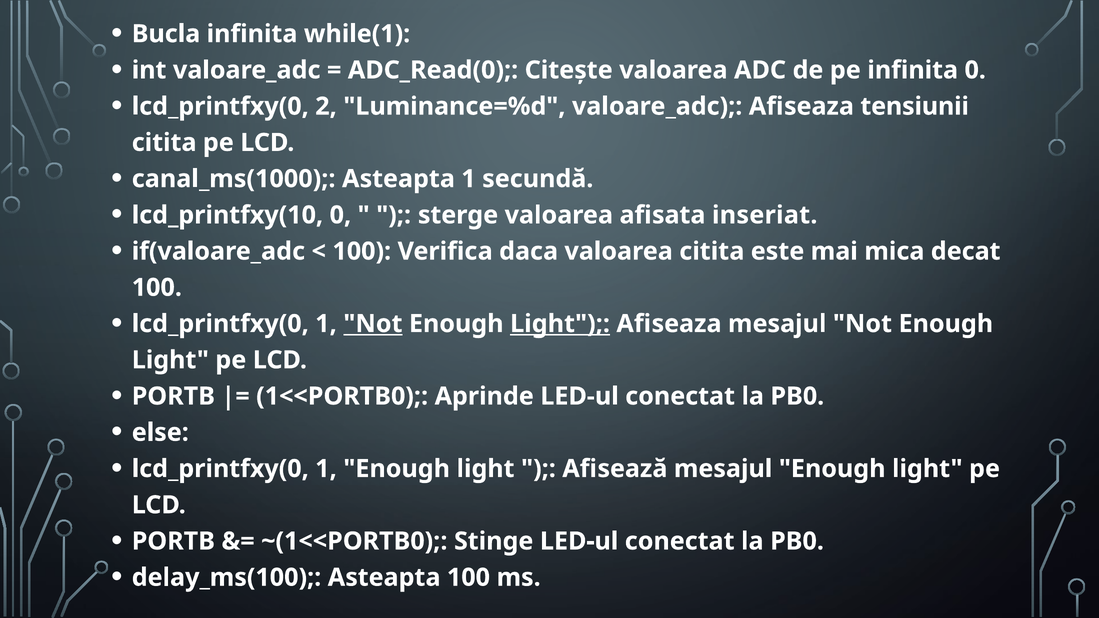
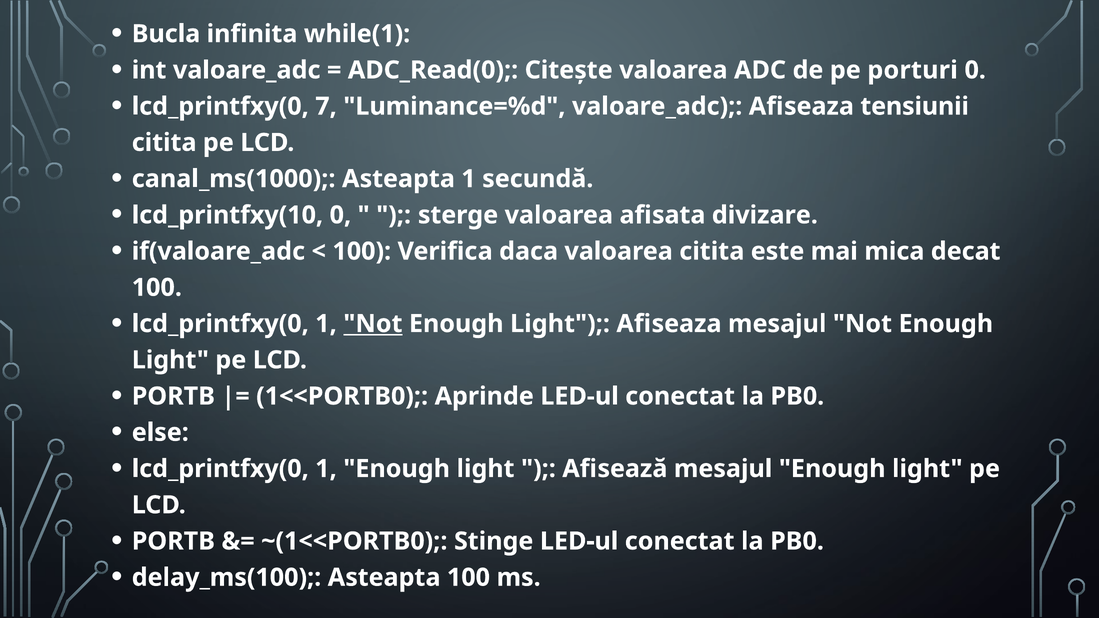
pe infinita: infinita -> porturi
2: 2 -> 7
inseriat: inseriat -> divizare
Light at (560, 324) underline: present -> none
